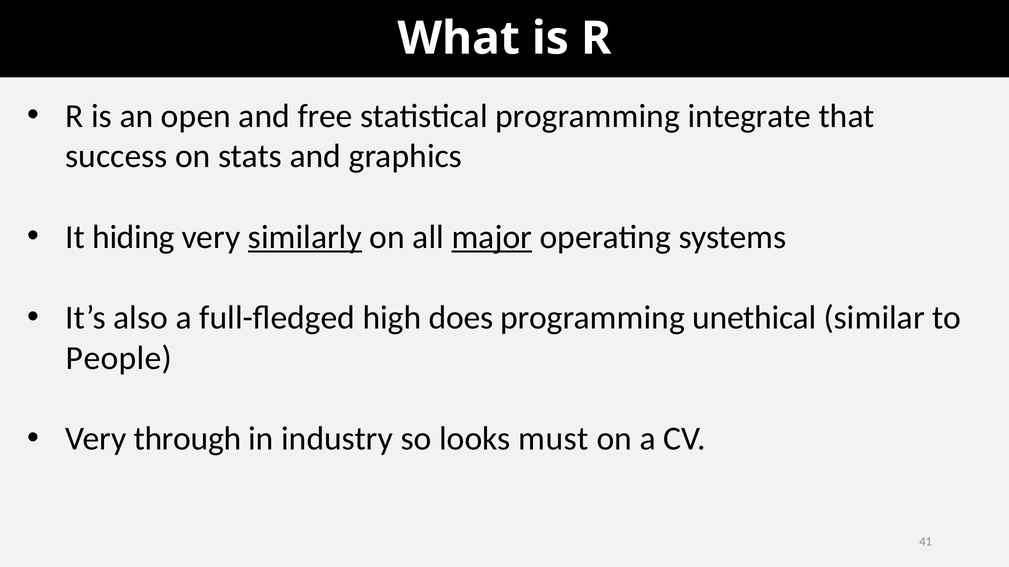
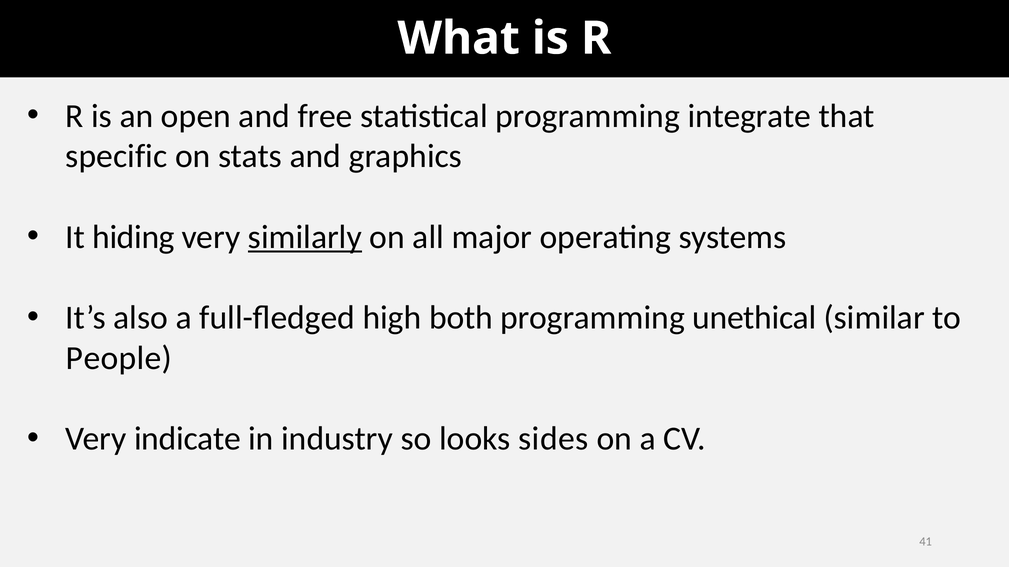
success: success -> specific
major underline: present -> none
does: does -> both
through: through -> indicate
must: must -> sides
